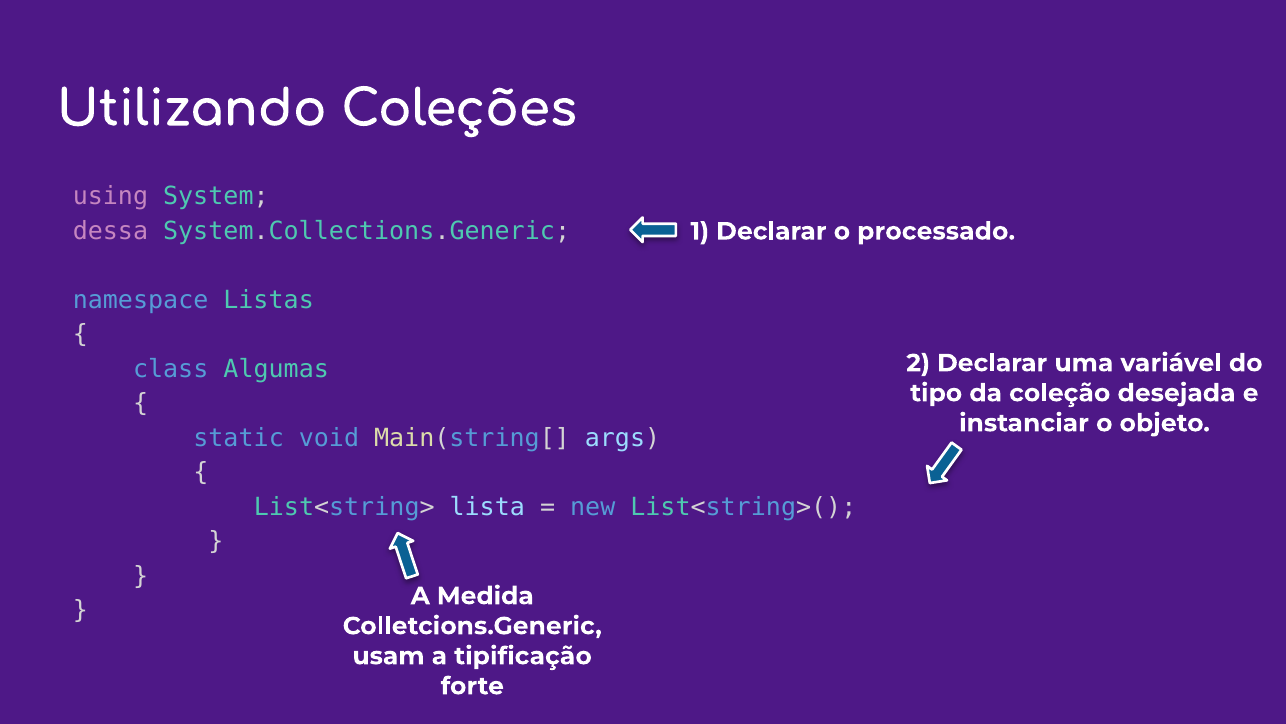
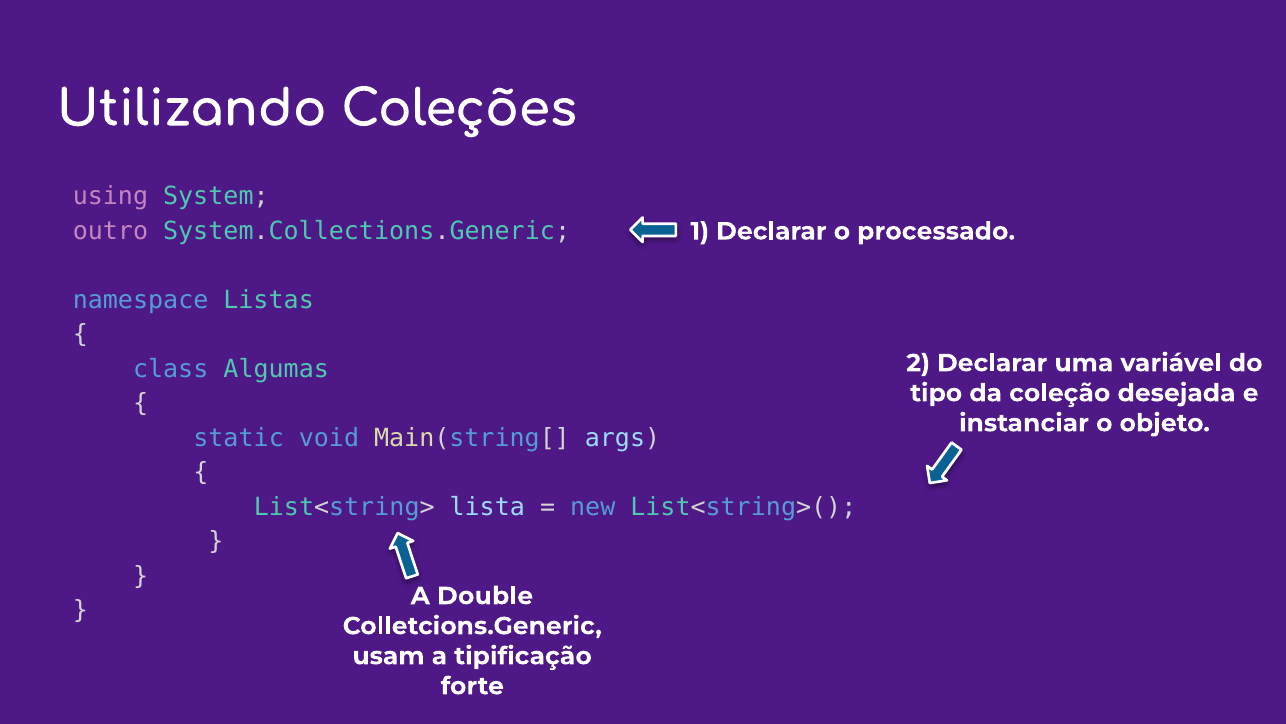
dessa: dessa -> outro
Medida: Medida -> Double
